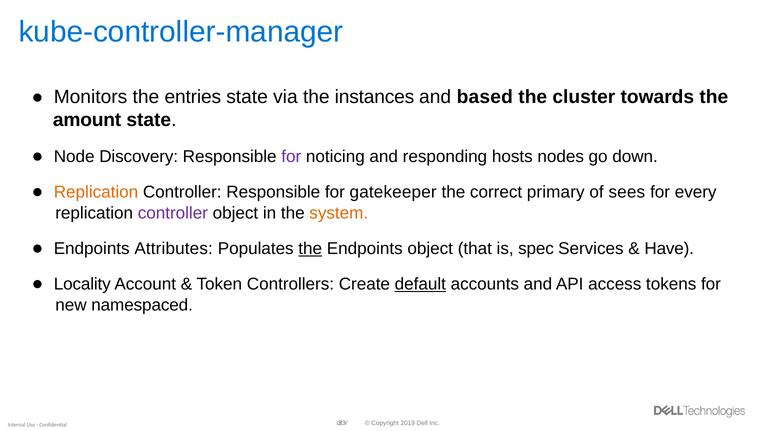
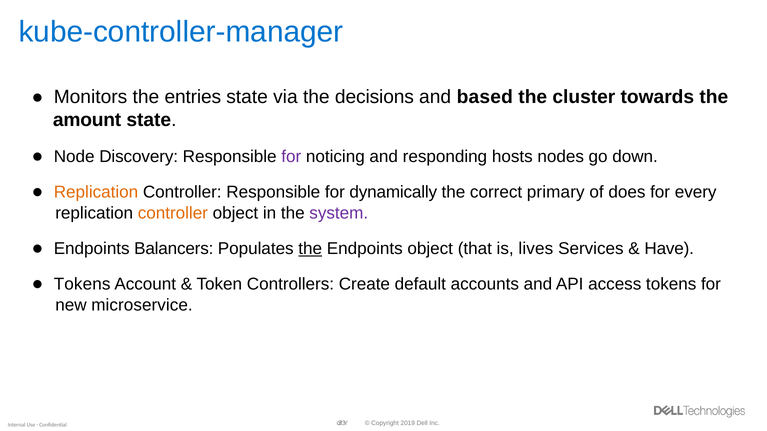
instances: instances -> decisions
gatekeeper: gatekeeper -> dynamically
sees: sees -> does
controller at (173, 213) colour: purple -> orange
system colour: orange -> purple
Attributes: Attributes -> Balancers
spec: spec -> lives
Locality at (82, 285): Locality -> Tokens
default underline: present -> none
namespaced: namespaced -> microservice
